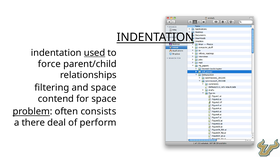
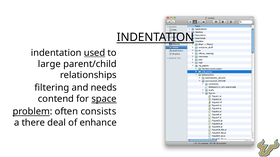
force: force -> large
and space: space -> needs
space at (104, 99) underline: none -> present
perform: perform -> enhance
